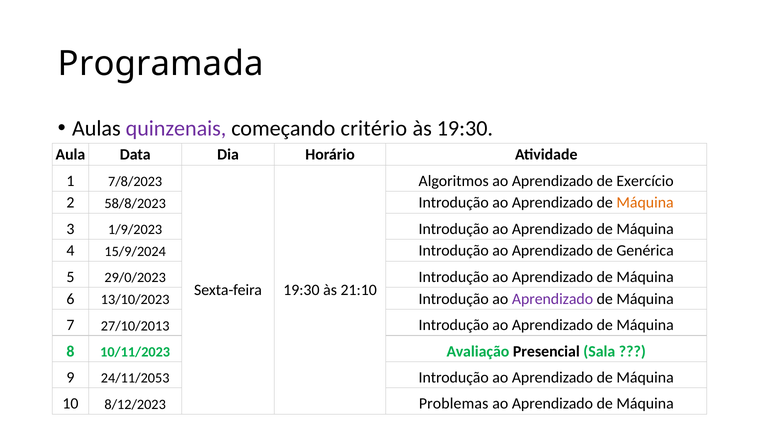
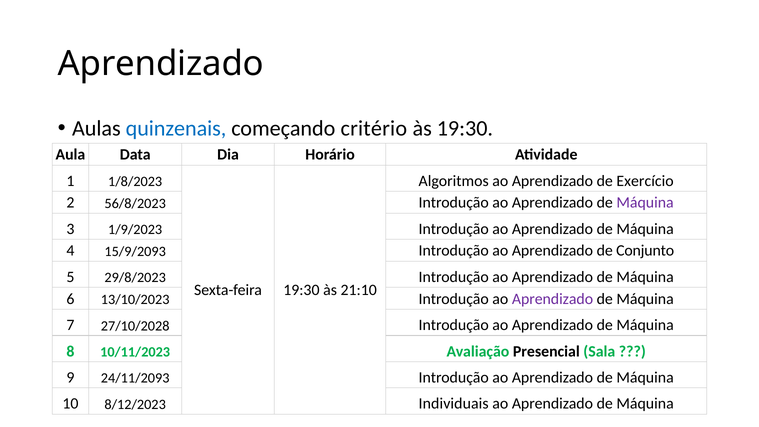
Programada at (161, 64): Programada -> Aprendizado
quinzenais colour: purple -> blue
7/8/2023: 7/8/2023 -> 1/8/2023
58/8/2023: 58/8/2023 -> 56/8/2023
Máquina at (645, 203) colour: orange -> purple
15/9/2024: 15/9/2024 -> 15/9/2093
Genérica: Genérica -> Conjunto
29/0/2023: 29/0/2023 -> 29/8/2023
27/10/2013: 27/10/2013 -> 27/10/2028
24/11/2053: 24/11/2053 -> 24/11/2093
Problemas: Problemas -> Individuais
